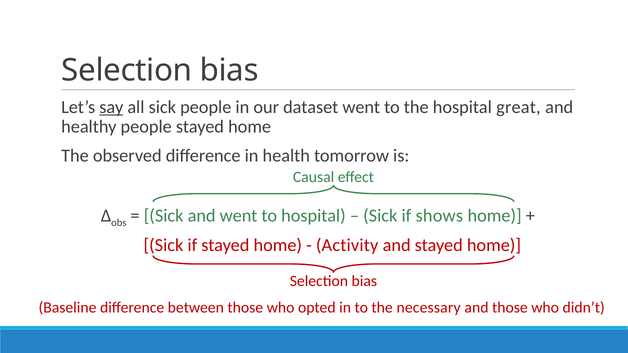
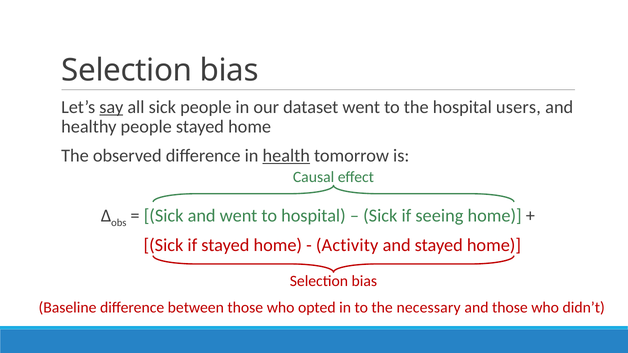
great: great -> users
health underline: none -> present
shows: shows -> seeing
